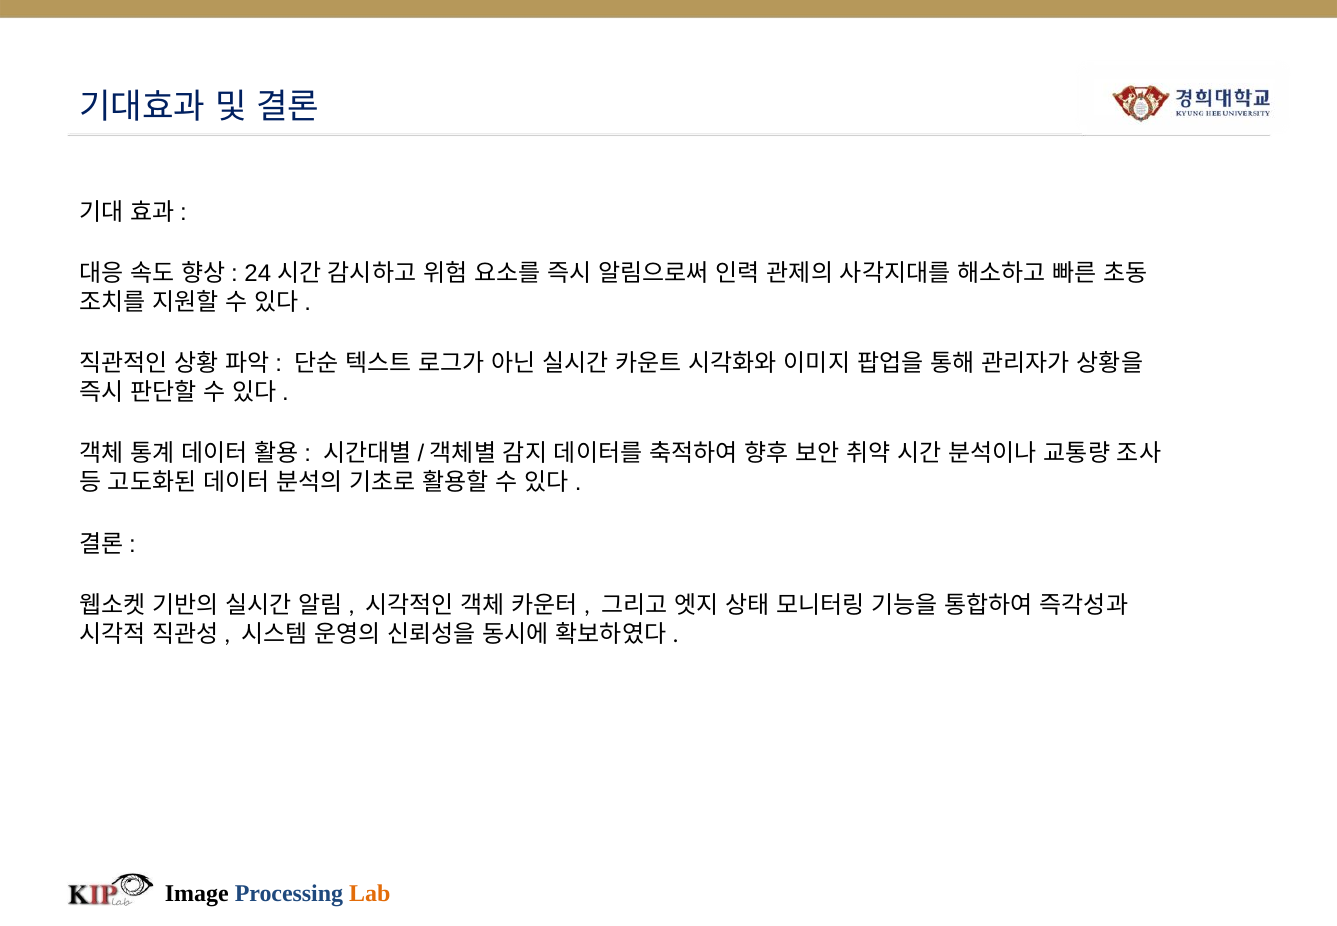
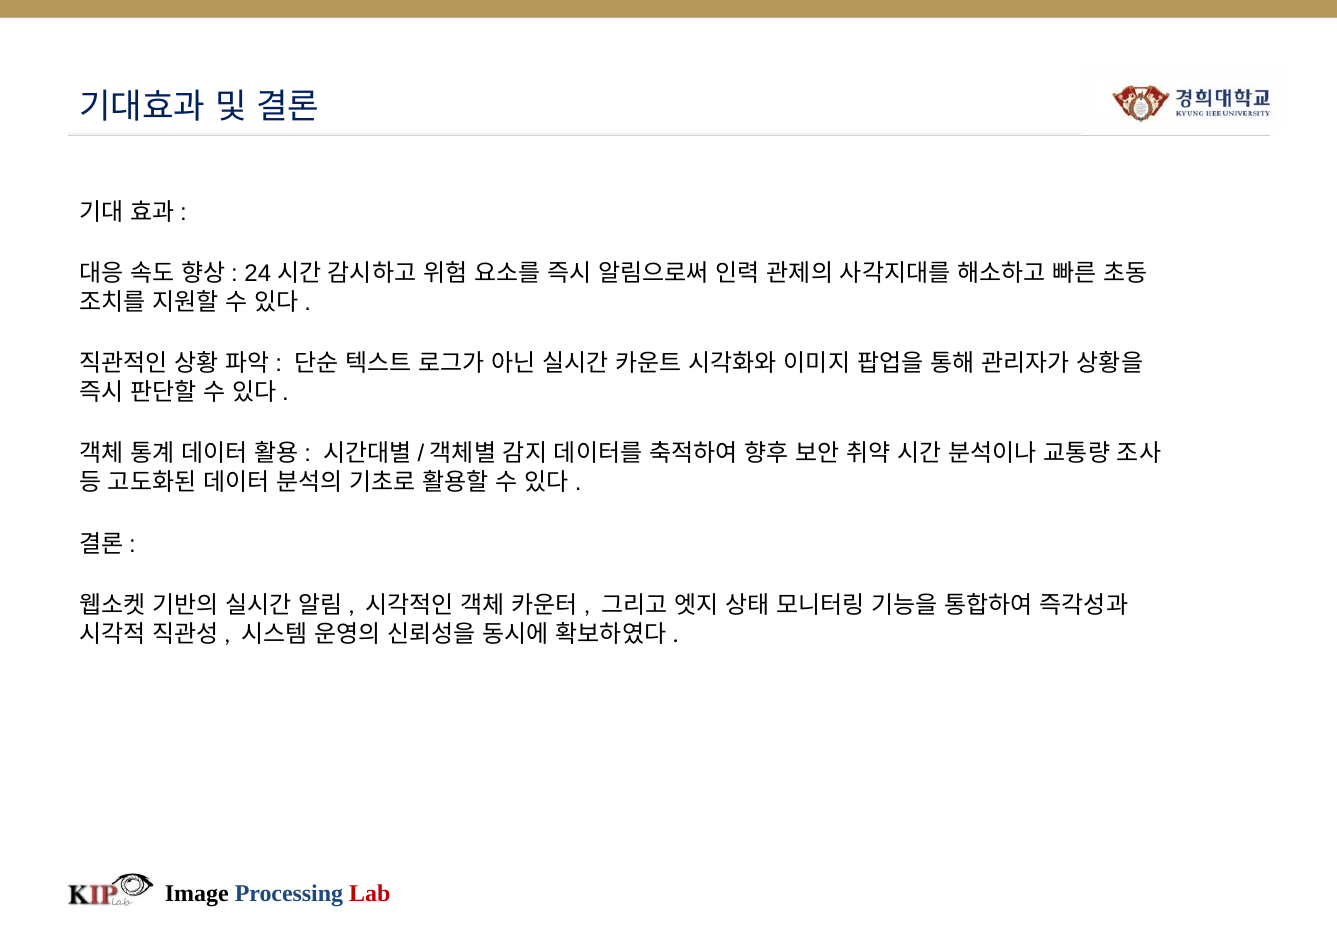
Lab colour: orange -> red
